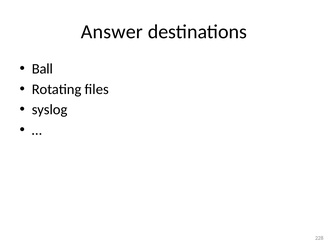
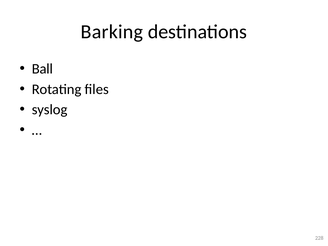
Answer: Answer -> Barking
